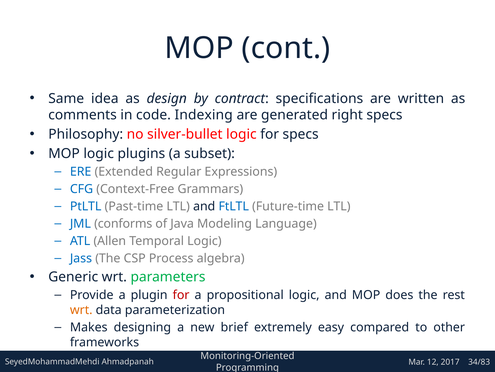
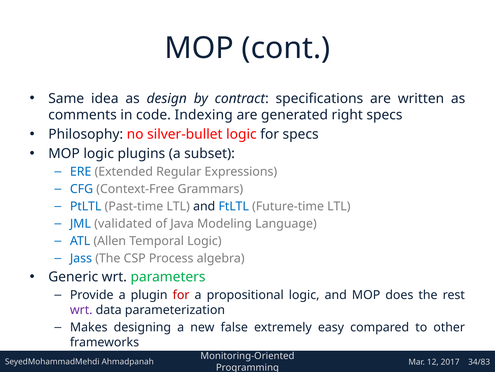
conforms: conforms -> validated
wrt at (81, 309) colour: orange -> purple
brief: brief -> false
